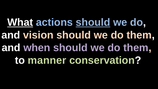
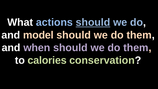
What underline: present -> none
vision: vision -> model
manner: manner -> calories
